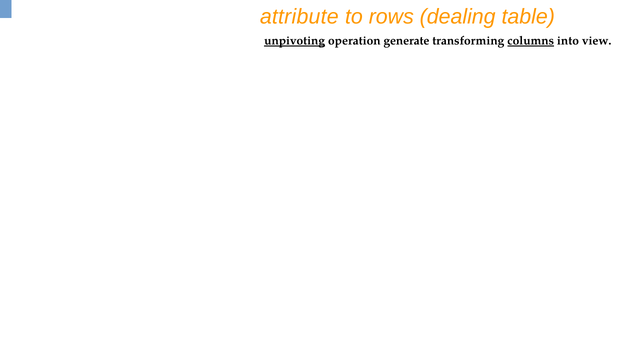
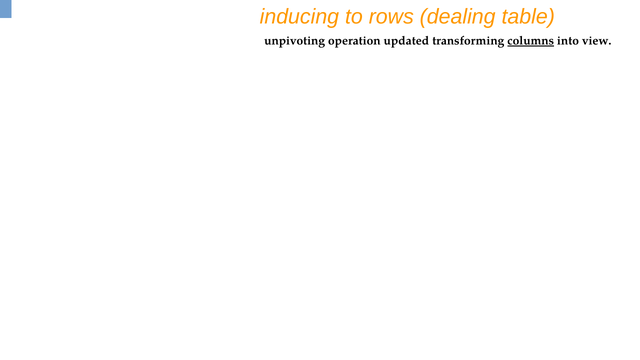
attribute: attribute -> inducing
unpivoting underline: present -> none
generate: generate -> updated
